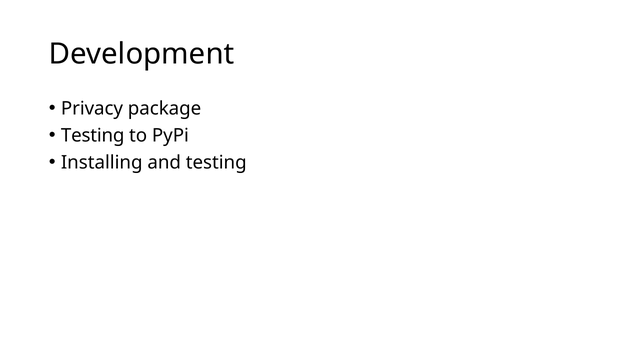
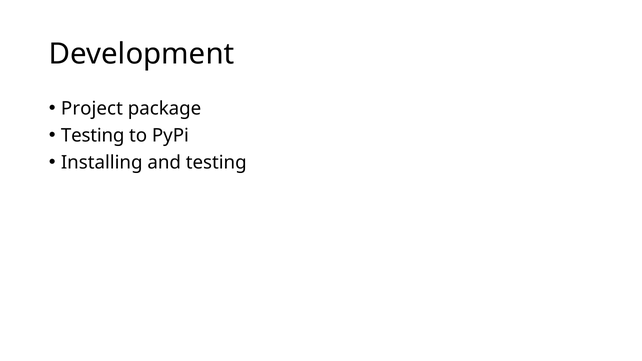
Privacy: Privacy -> Project
